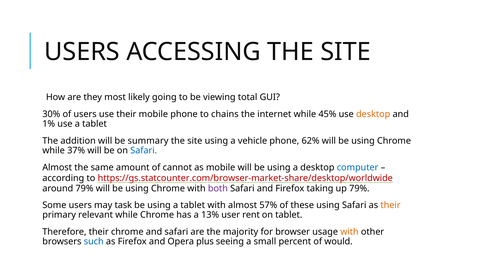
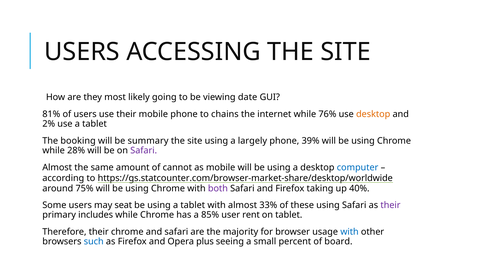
total: total -> date
30%: 30% -> 81%
45%: 45% -> 76%
1%: 1% -> 2%
addition: addition -> booking
vehicle: vehicle -> largely
62%: 62% -> 39%
37%: 37% -> 28%
Safari at (144, 150) colour: blue -> purple
https://gs.statcounter.com/browser-market-share/desktop/worldwide colour: red -> black
around 79%: 79% -> 75%
up 79%: 79% -> 40%
task: task -> seat
57%: 57% -> 33%
their at (391, 205) colour: orange -> purple
relevant: relevant -> includes
13%: 13% -> 85%
with at (350, 232) colour: orange -> blue
would: would -> board
